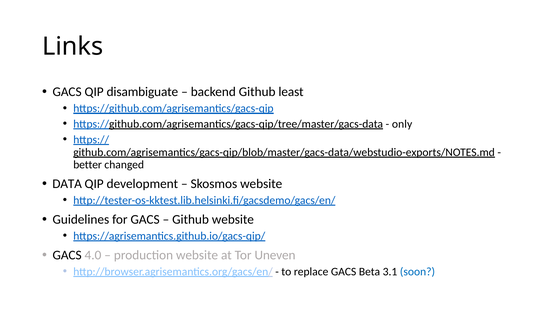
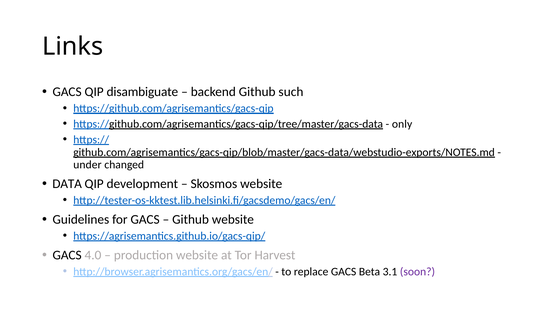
least: least -> such
better: better -> under
Uneven: Uneven -> Harvest
soon colour: blue -> purple
